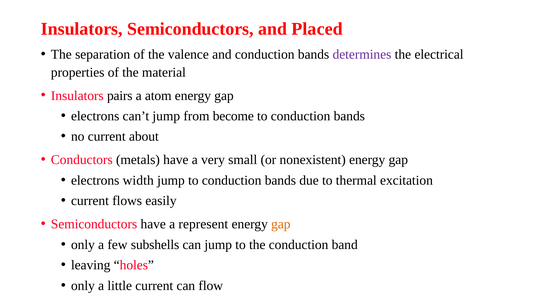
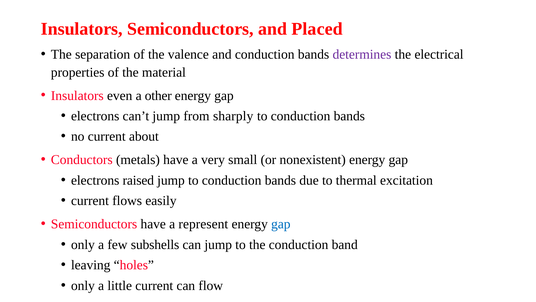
pairs: pairs -> even
atom: atom -> other
become: become -> sharply
width: width -> raised
gap at (281, 224) colour: orange -> blue
